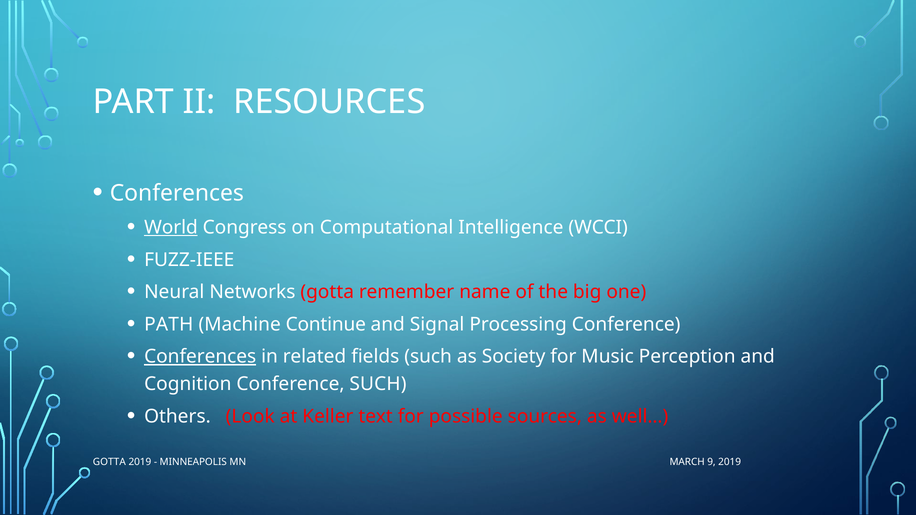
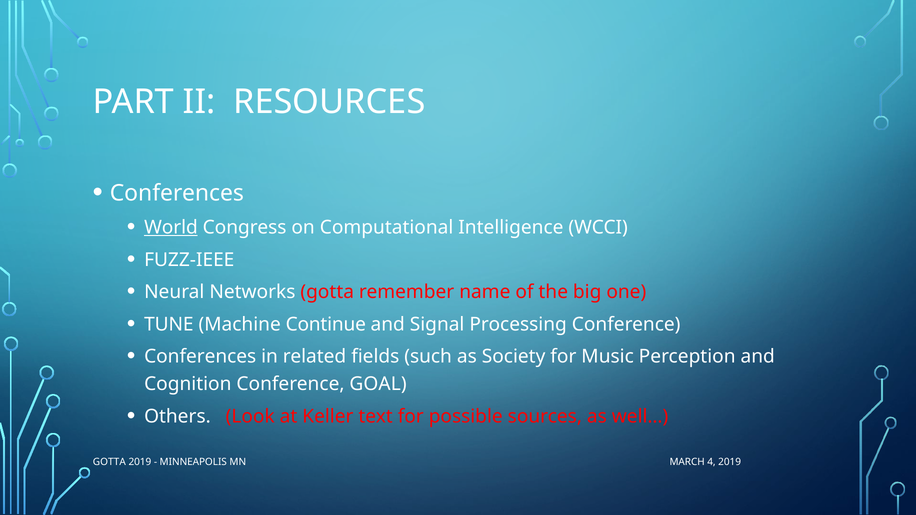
PATH: PATH -> TUNE
Conferences at (200, 357) underline: present -> none
Conference SUCH: SUCH -> GOAL
9: 9 -> 4
